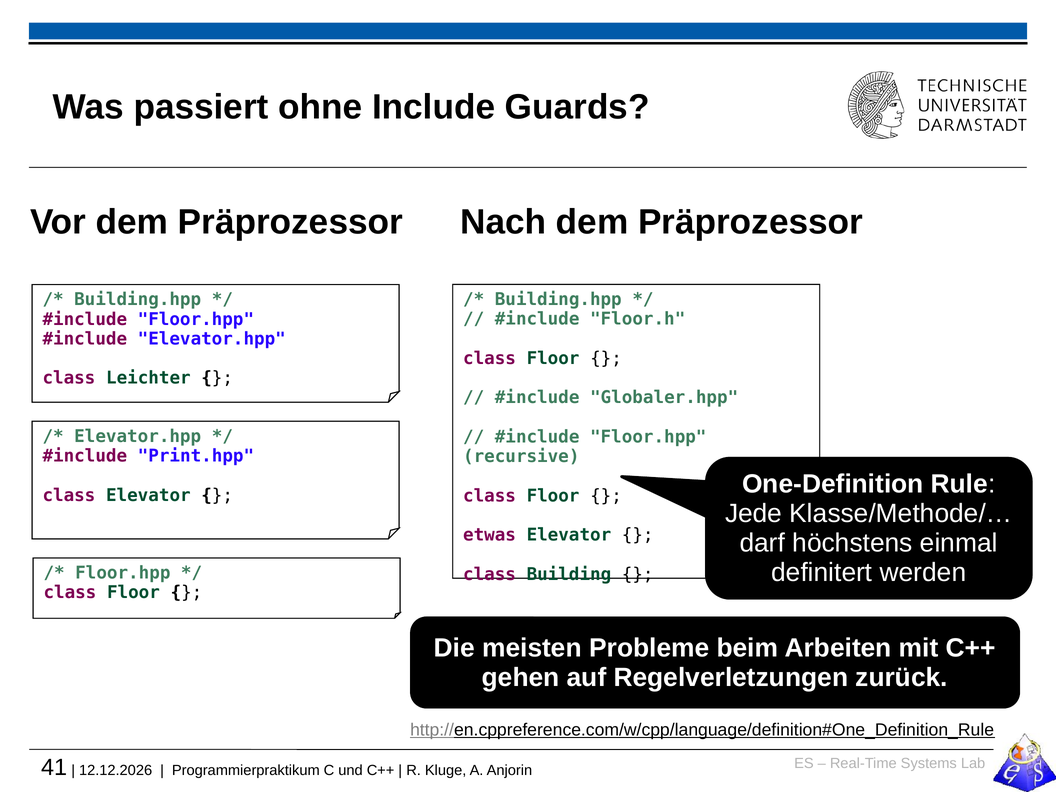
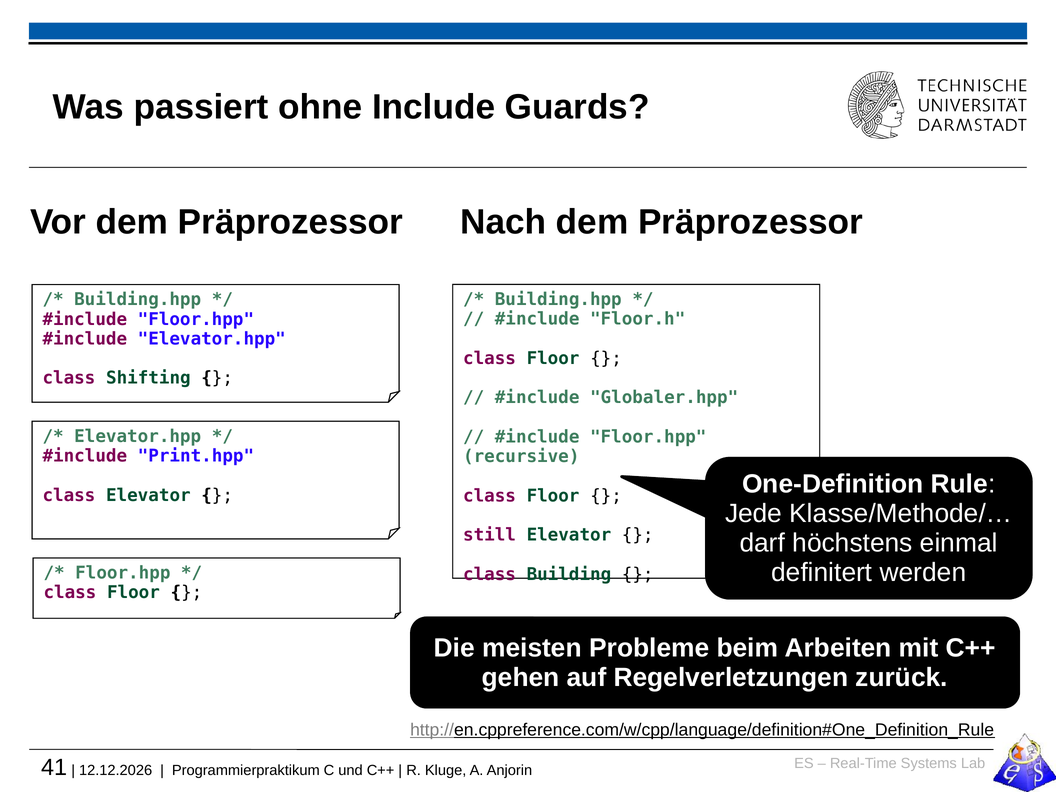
Leichter: Leichter -> Shifting
etwas: etwas -> still
